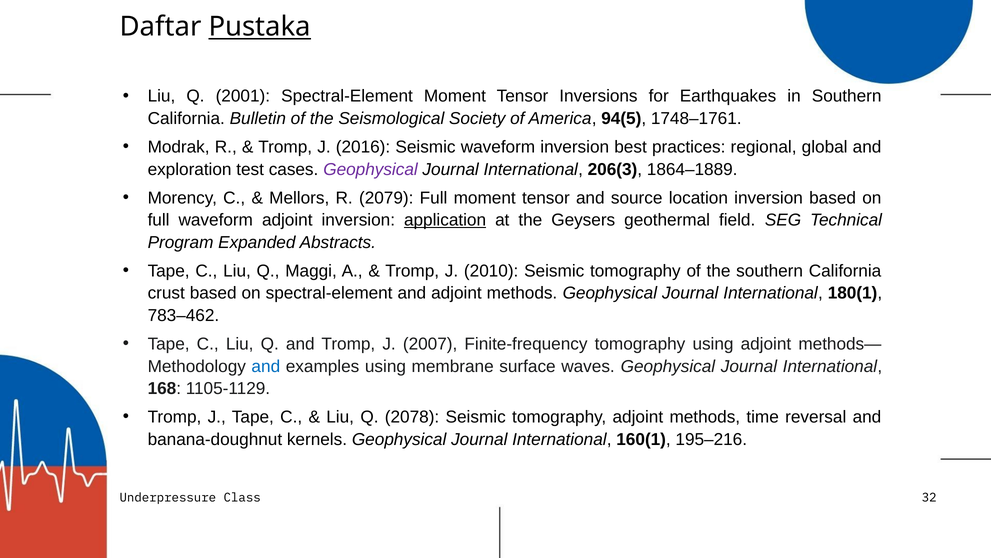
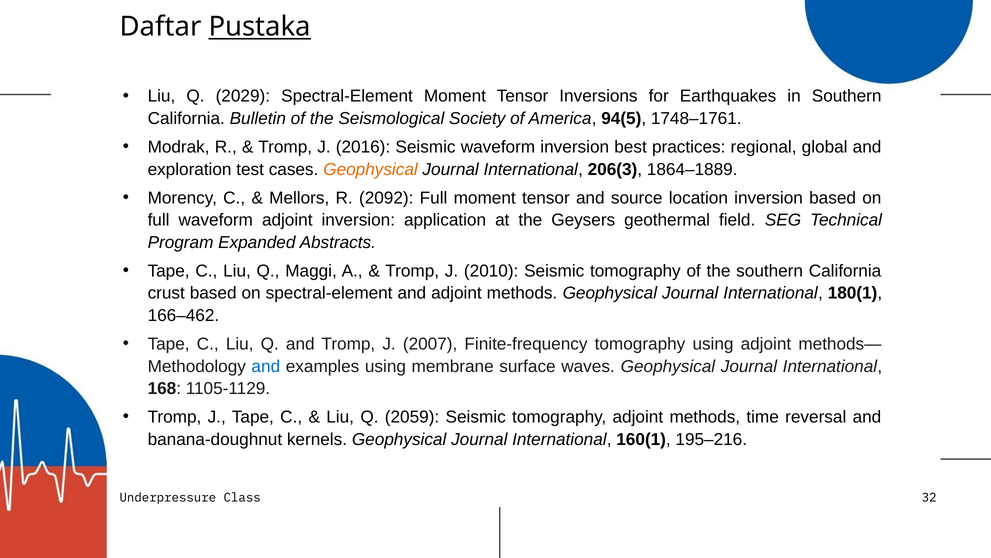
2001: 2001 -> 2029
Geophysical at (371, 169) colour: purple -> orange
2079: 2079 -> 2092
application underline: present -> none
783–462: 783–462 -> 166–462
2078: 2078 -> 2059
